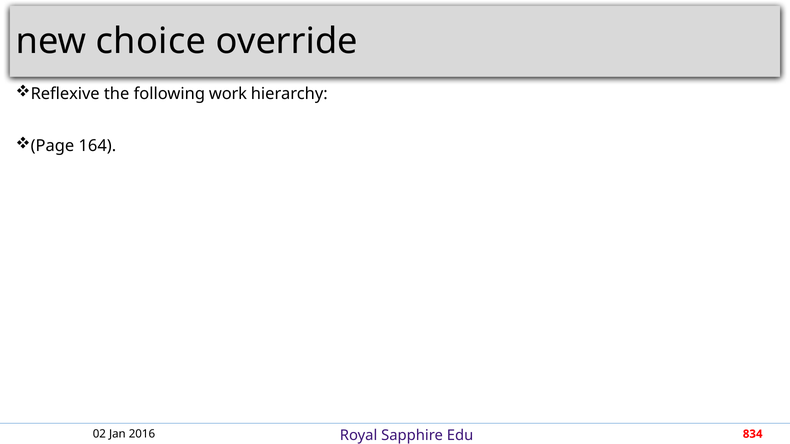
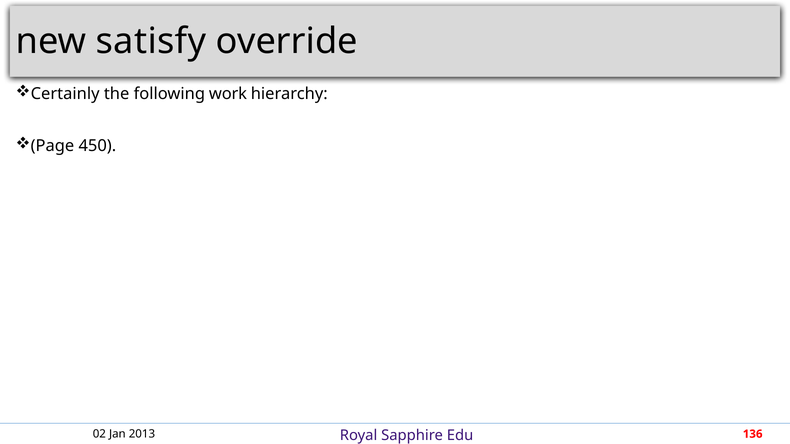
choice: choice -> satisfy
Reflexive: Reflexive -> Certainly
164: 164 -> 450
2016: 2016 -> 2013
834: 834 -> 136
